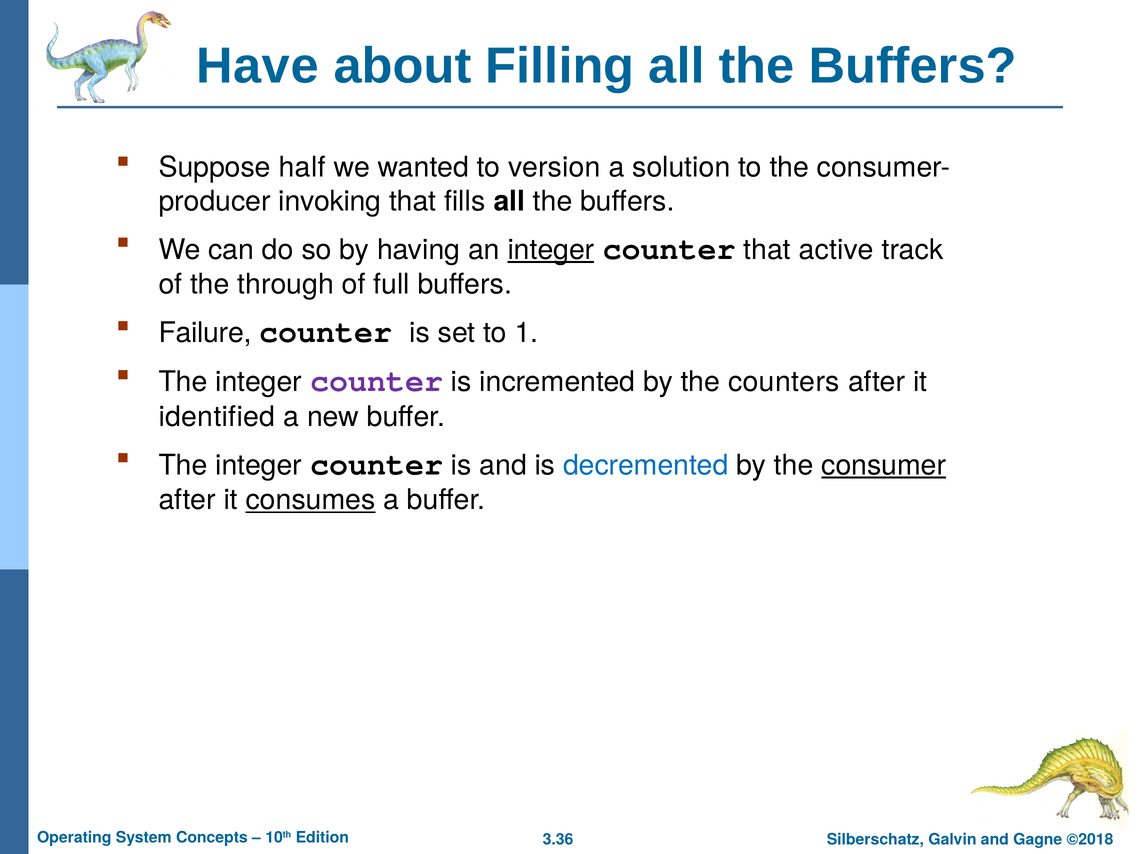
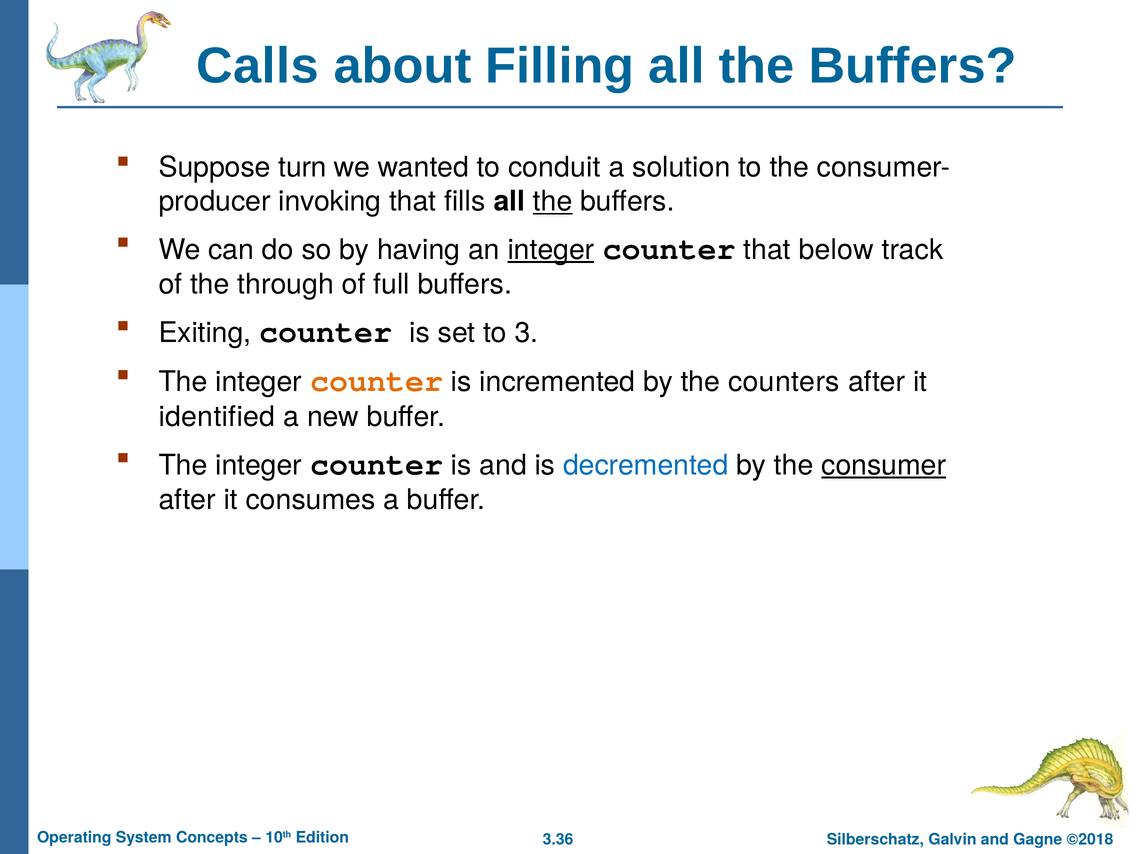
Have: Have -> Calls
half: half -> turn
version: version -> conduit
the at (553, 201) underline: none -> present
active: active -> below
Failure: Failure -> Exiting
1: 1 -> 3
counter at (377, 381) colour: purple -> orange
consumes underline: present -> none
